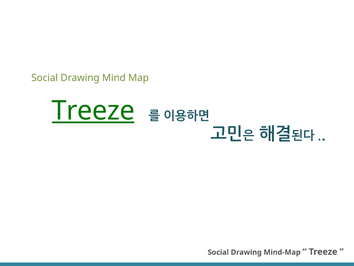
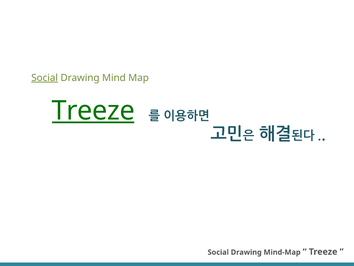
Social at (45, 78) underline: none -> present
